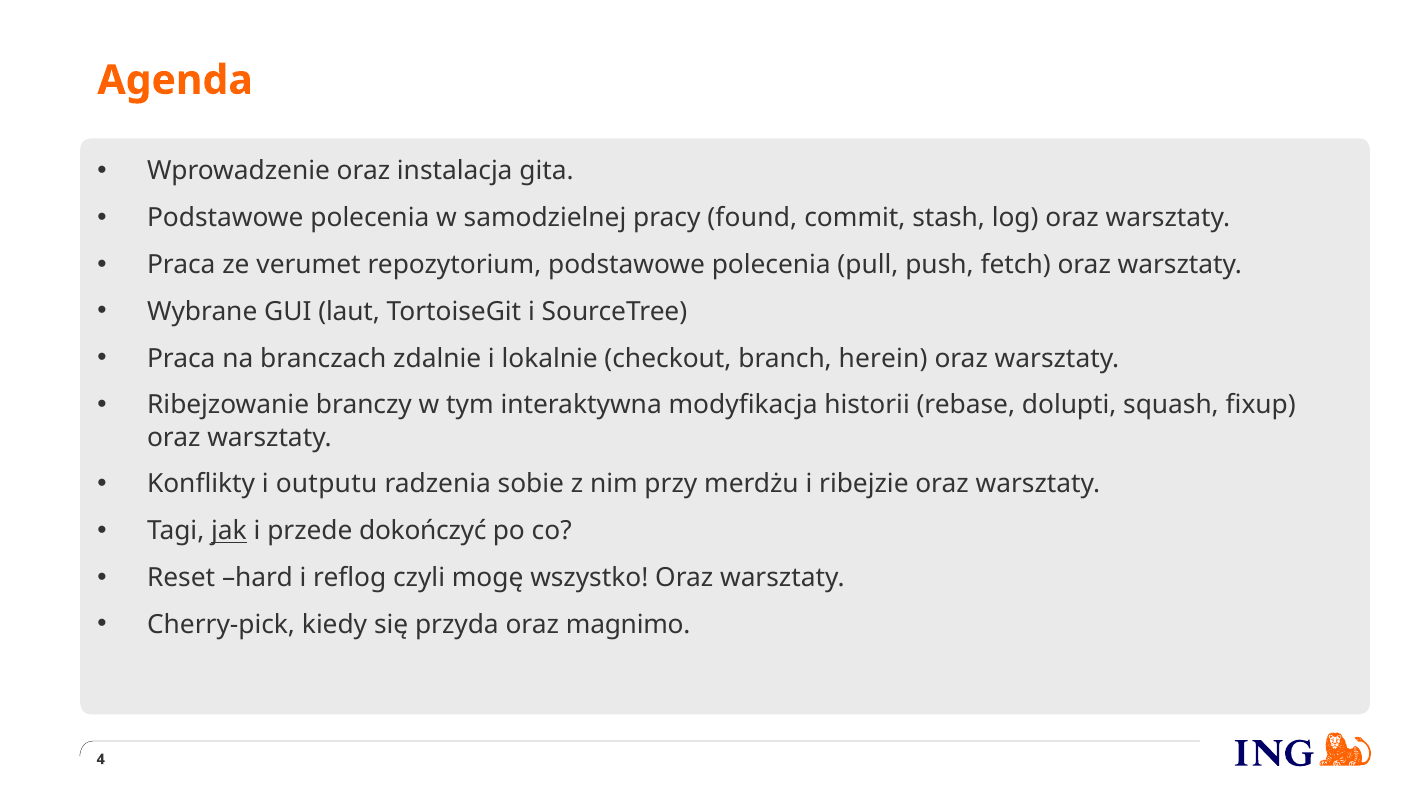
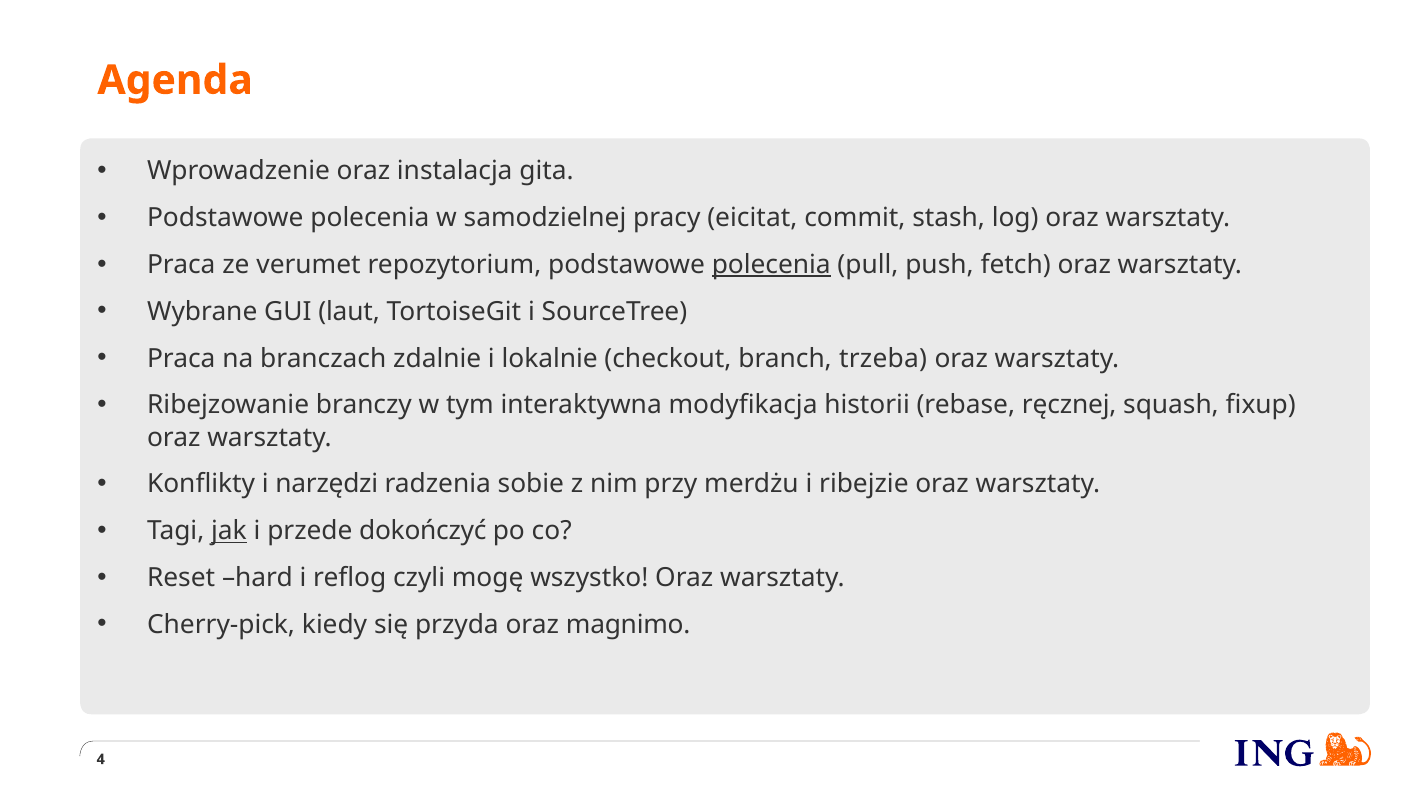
found: found -> eicitat
polecenia at (771, 265) underline: none -> present
herein: herein -> trzeba
dolupti: dolupti -> ręcznej
outputu: outputu -> narzędzi
